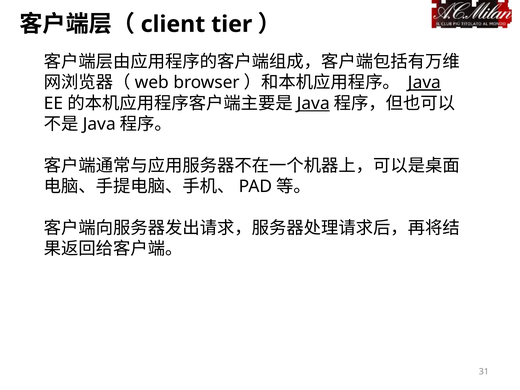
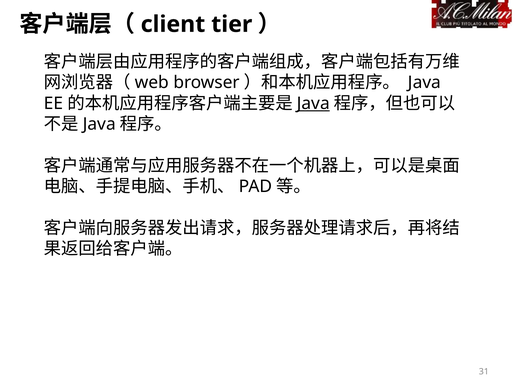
Java at (424, 83) underline: present -> none
